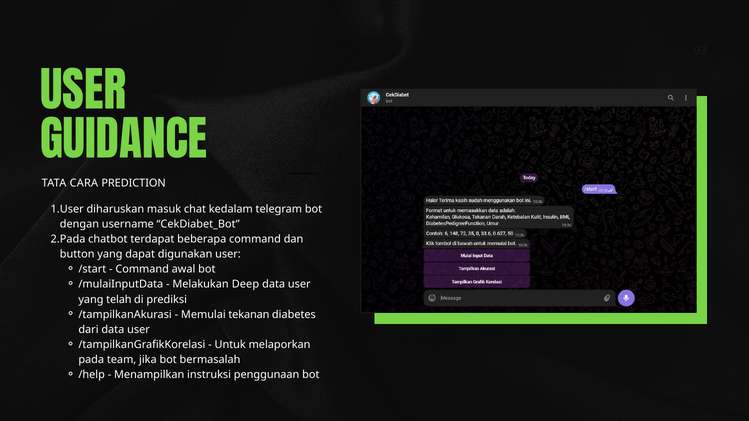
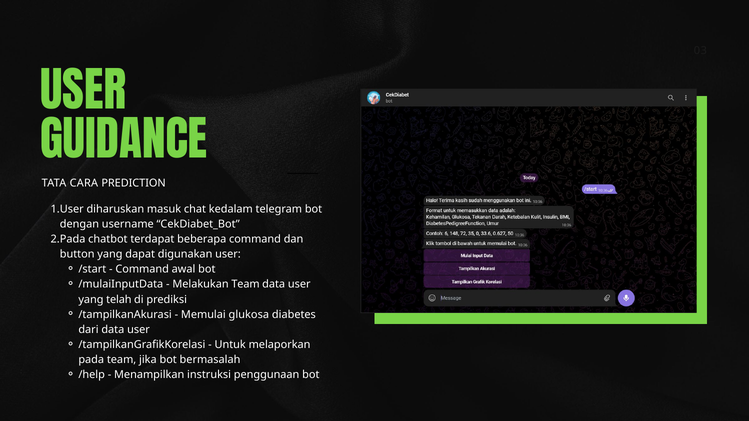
Melakukan Deep: Deep -> Team
tekanan: tekanan -> glukosa
